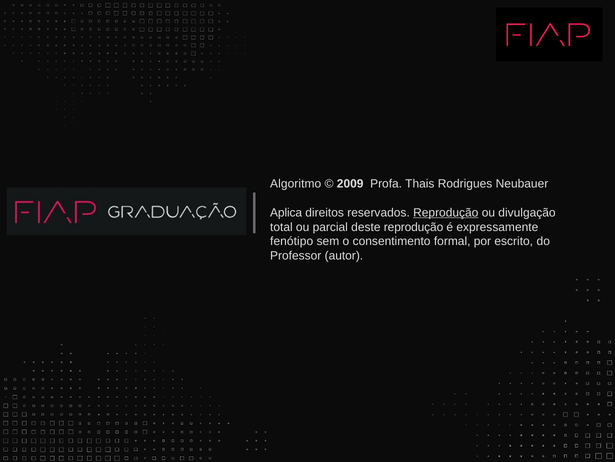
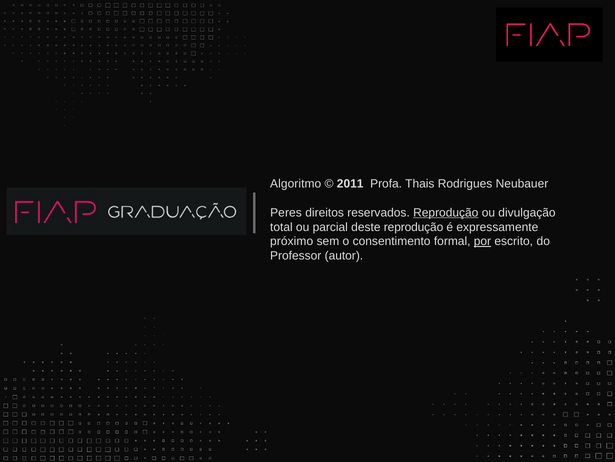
2009: 2009 -> 2011
Aplica: Aplica -> Peres
fenótipo: fenótipo -> próximo
por underline: none -> present
